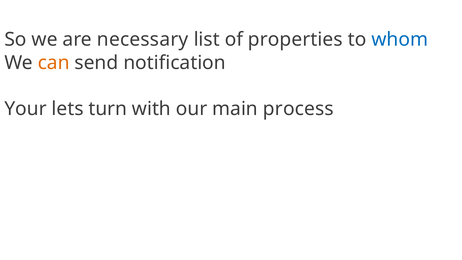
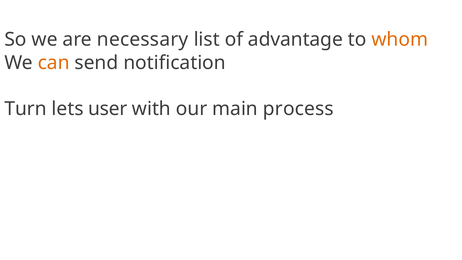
properties: properties -> advantage
whom colour: blue -> orange
Your: Your -> Turn
turn: turn -> user
